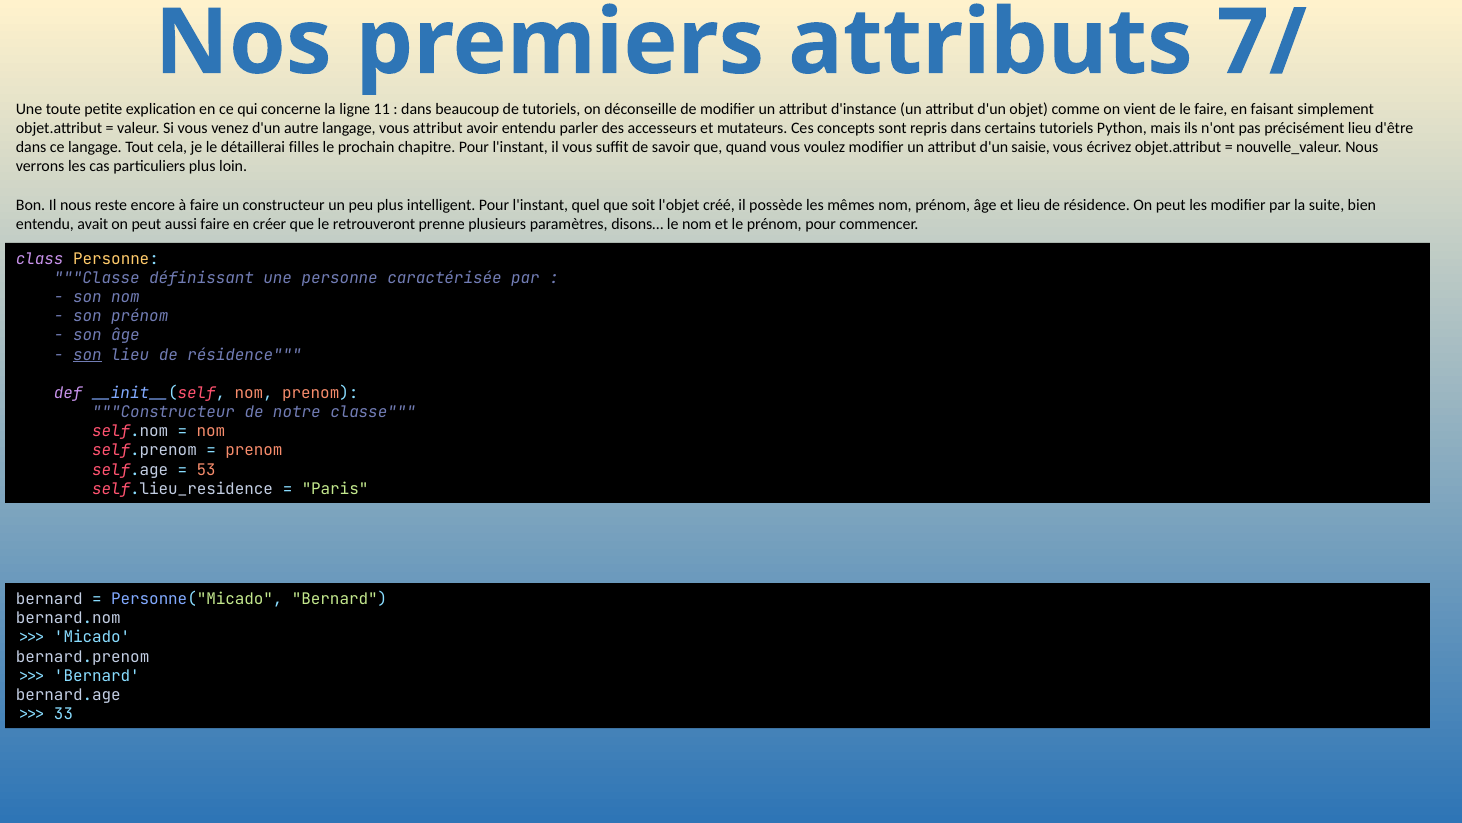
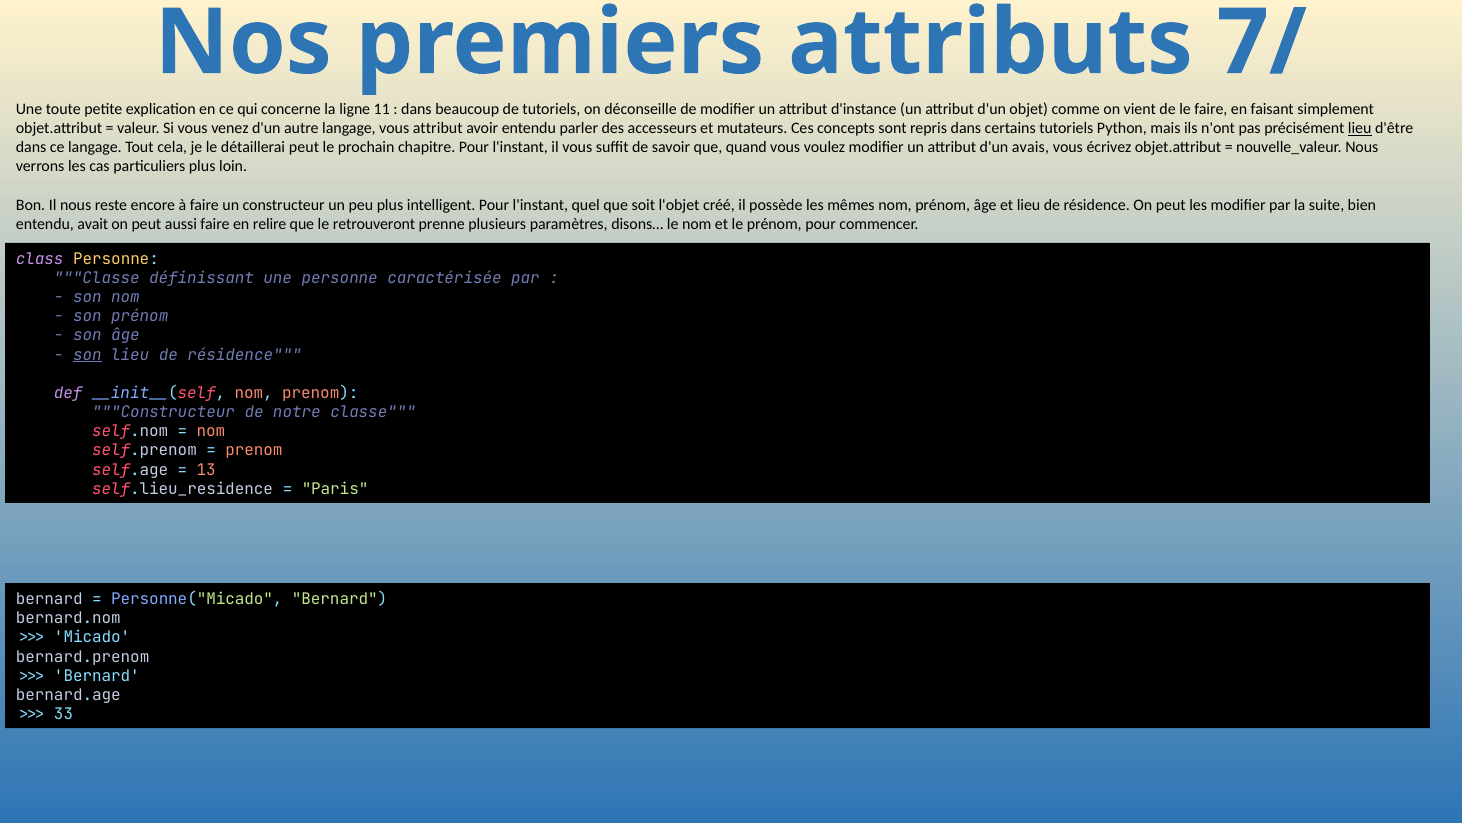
lieu at (1360, 128) underline: none -> present
détaillerai filles: filles -> peut
saisie: saisie -> avais
créer: créer -> relire
53: 53 -> 13
